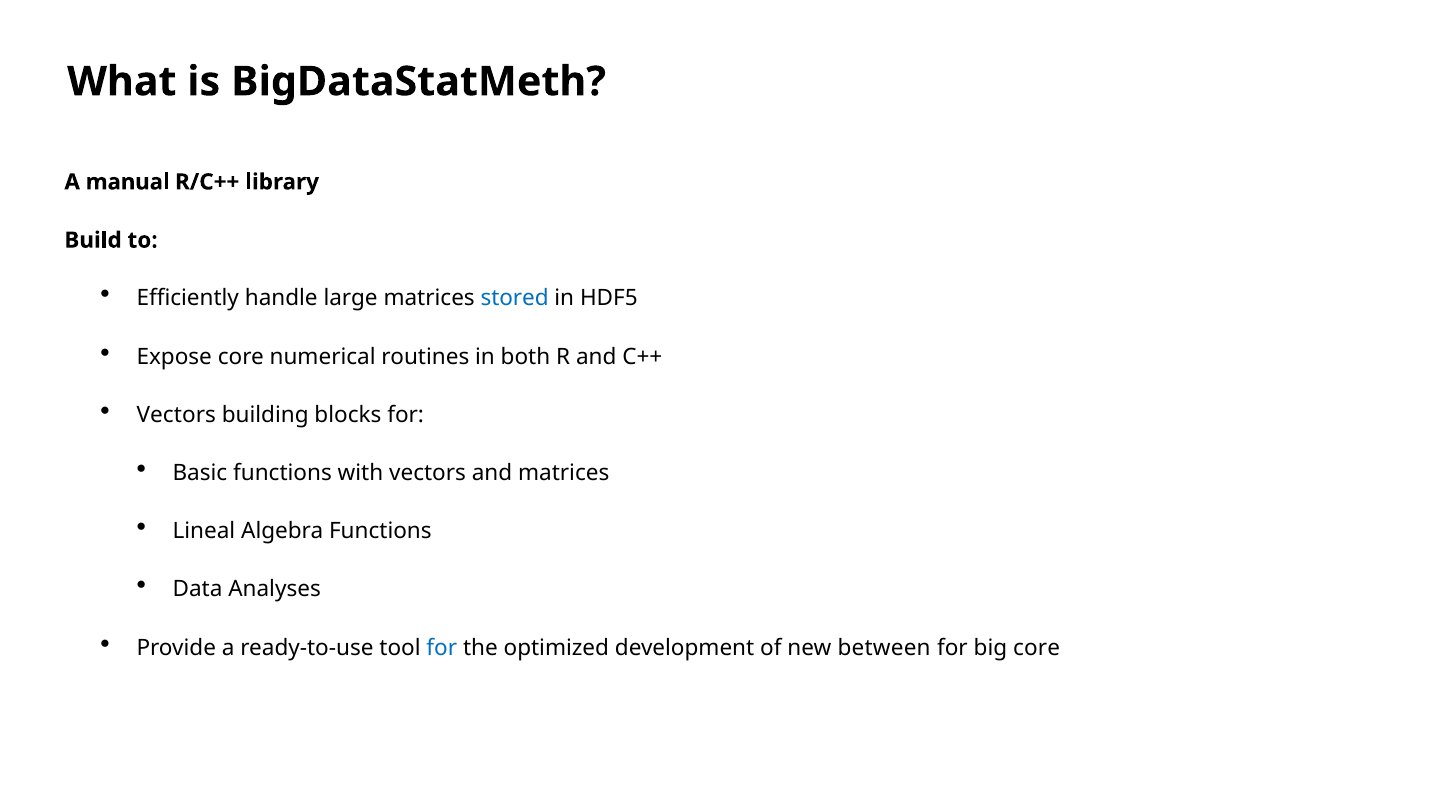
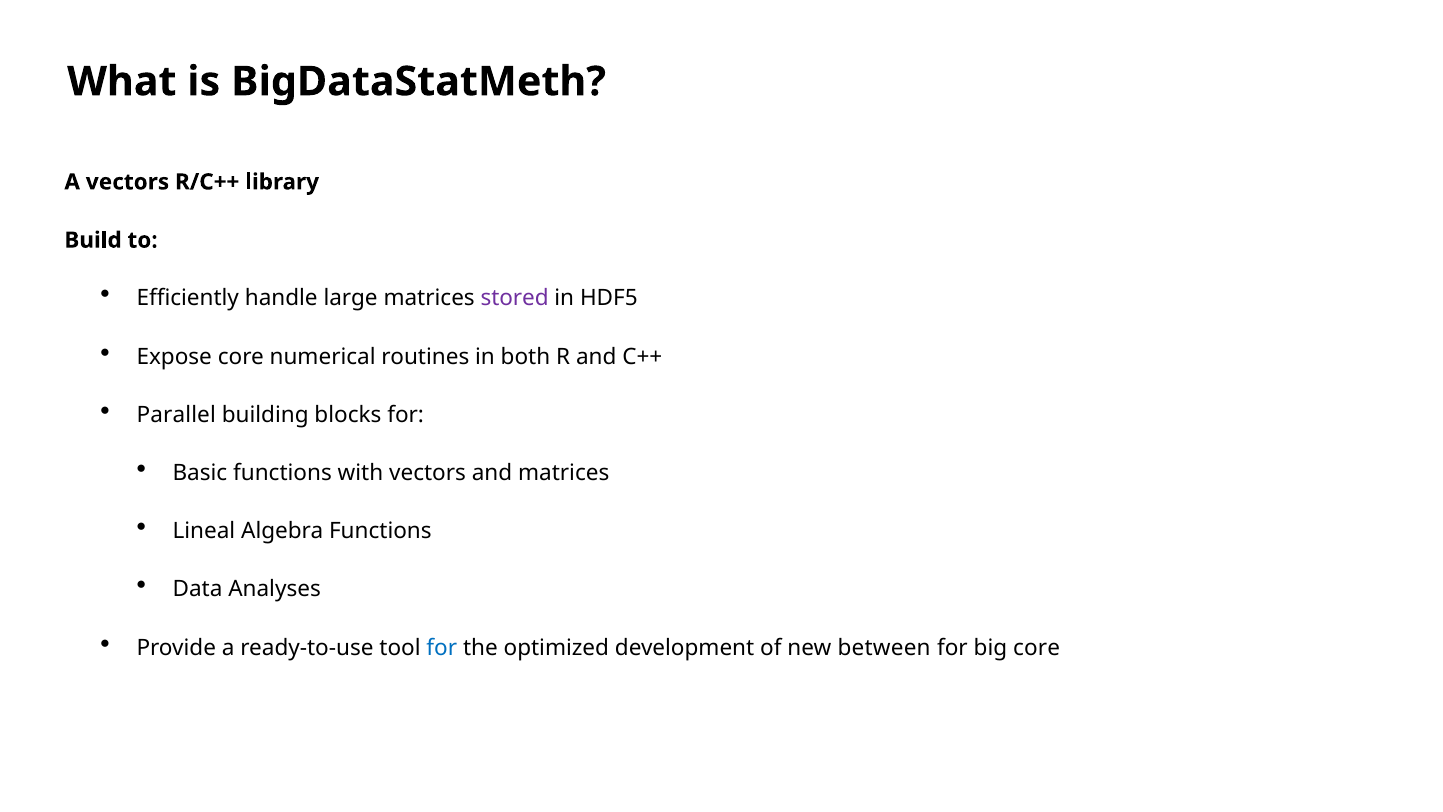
A manual: manual -> vectors
stored colour: blue -> purple
Vectors at (176, 415): Vectors -> Parallel
